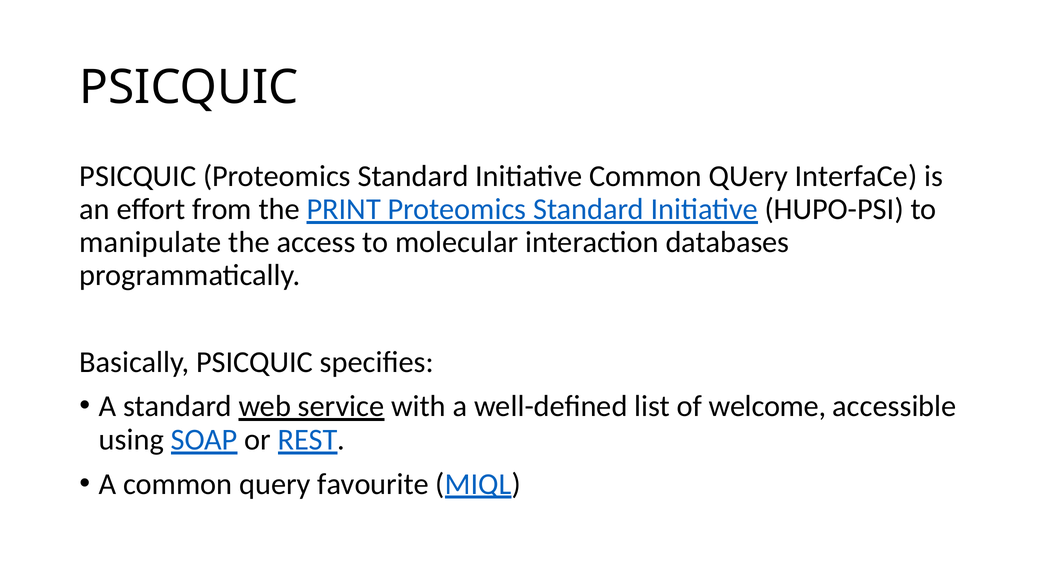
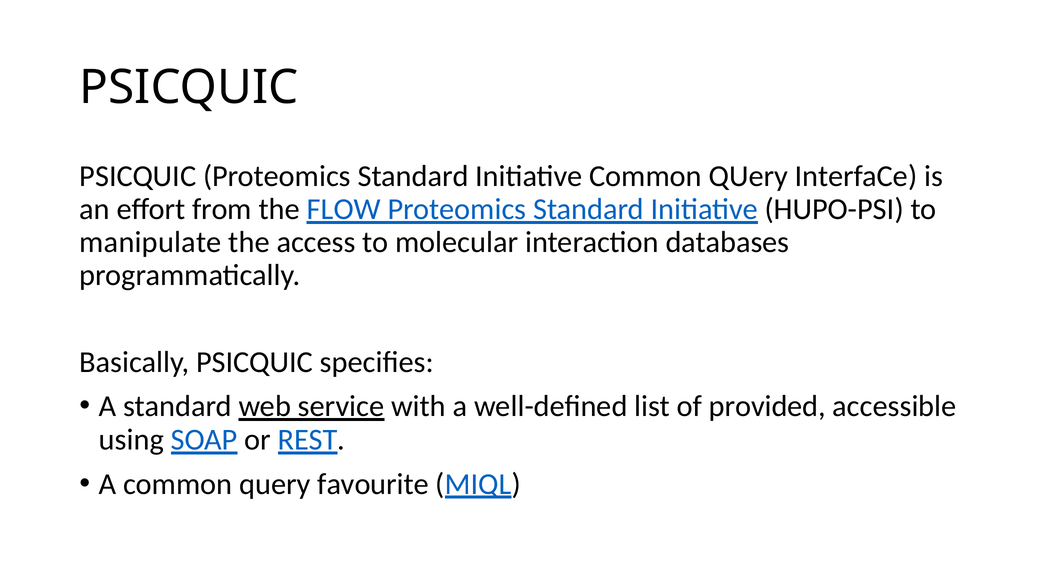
PRINT: PRINT -> FLOW
welcome: welcome -> provided
